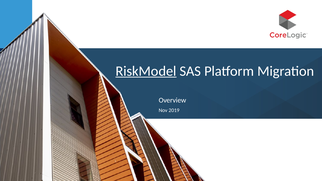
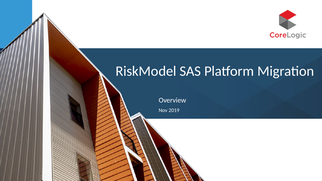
RiskModel underline: present -> none
